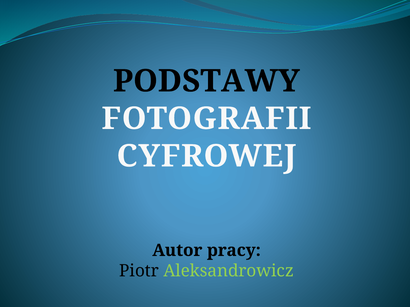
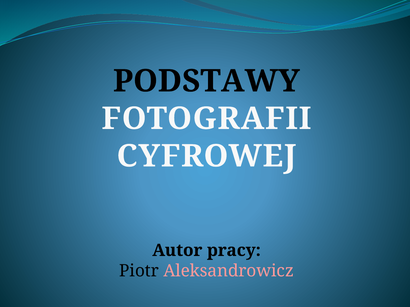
Aleksandrowicz colour: light green -> pink
